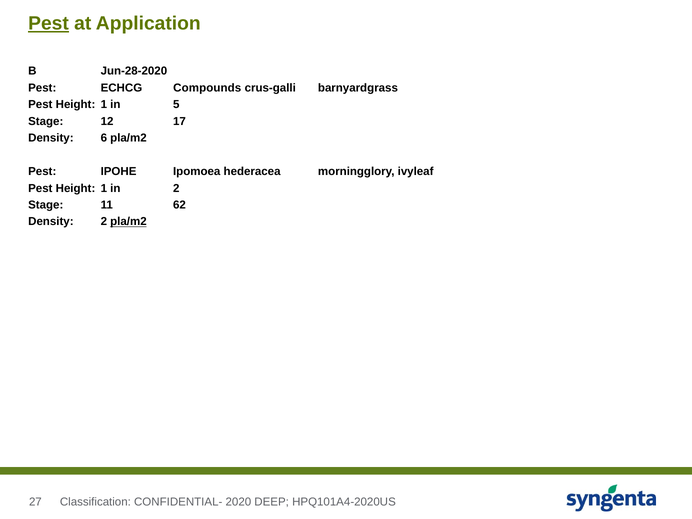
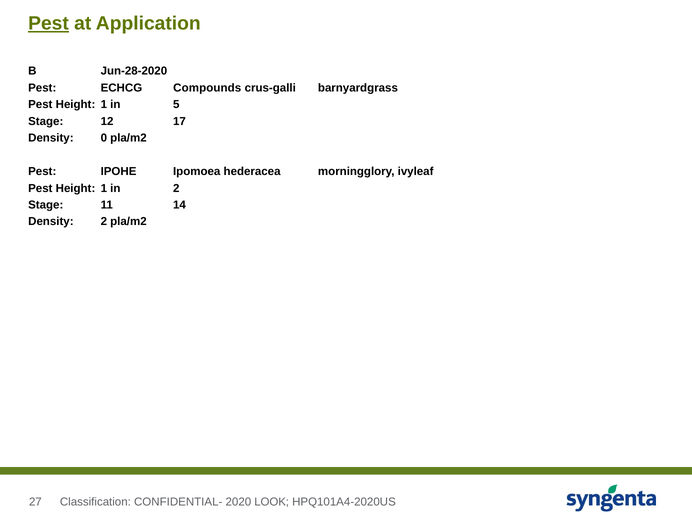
6: 6 -> 0
62: 62 -> 14
pla/m2 at (128, 222) underline: present -> none
DEEP: DEEP -> LOOK
